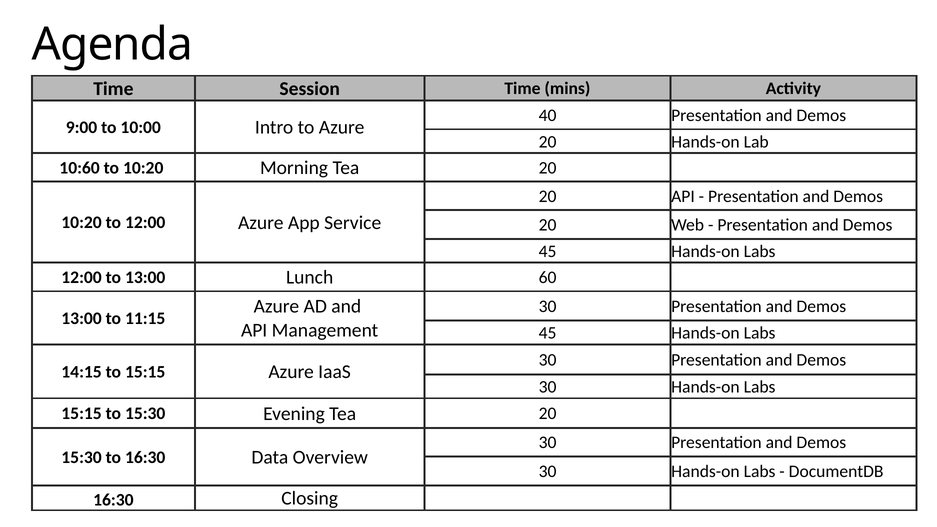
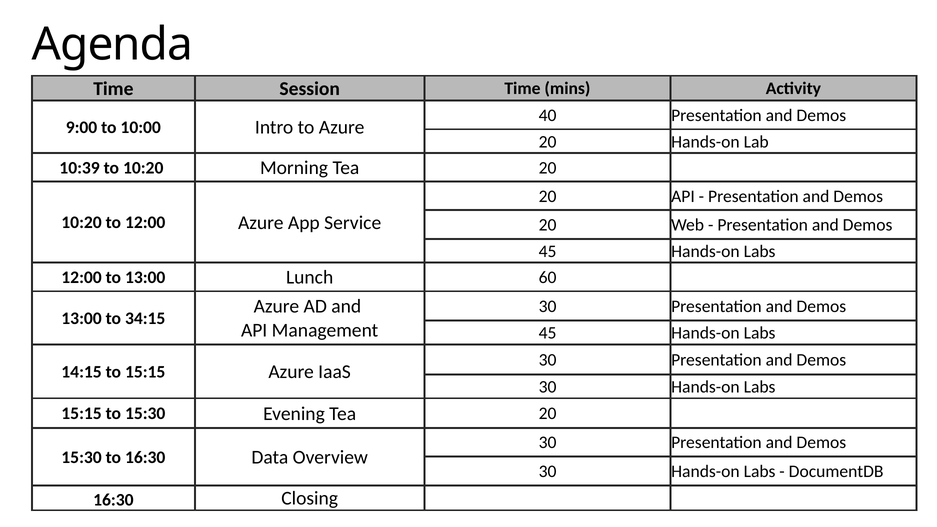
10:60: 10:60 -> 10:39
11:15: 11:15 -> 34:15
